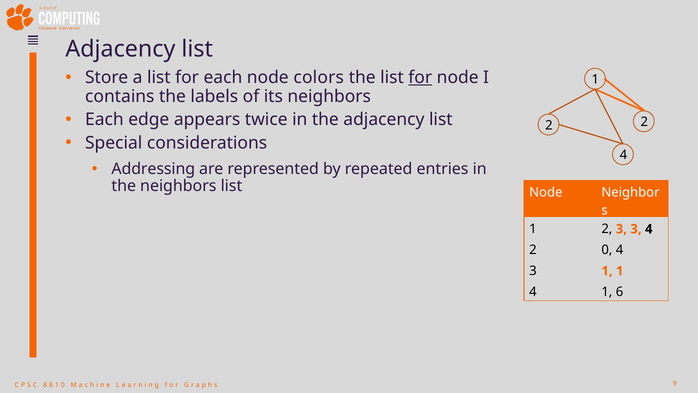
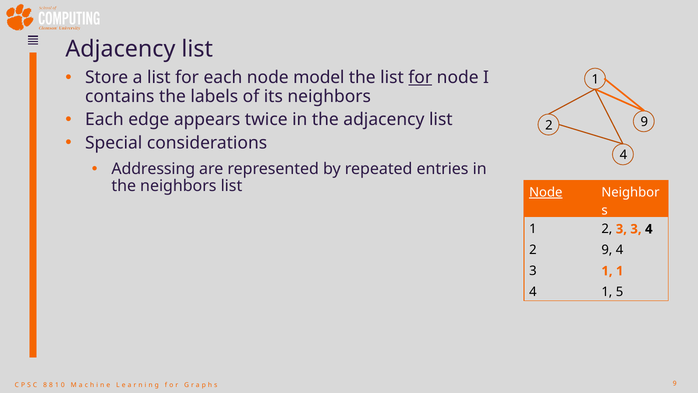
colors: colors -> model
2 at (644, 122): 2 -> 9
Node at (546, 192) underline: none -> present
0 at (607, 250): 0 -> 9
6: 6 -> 5
